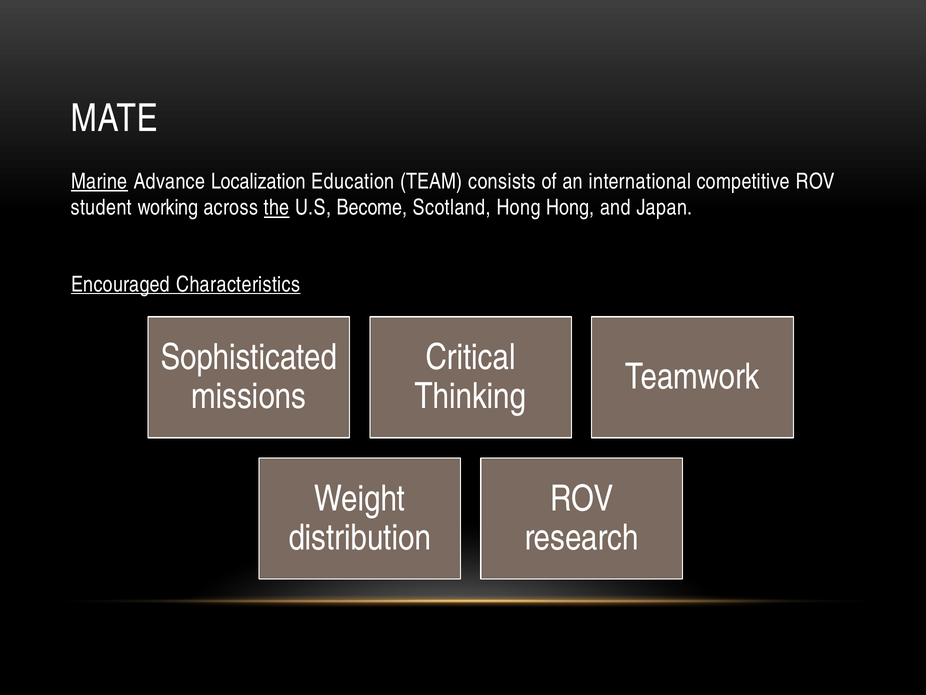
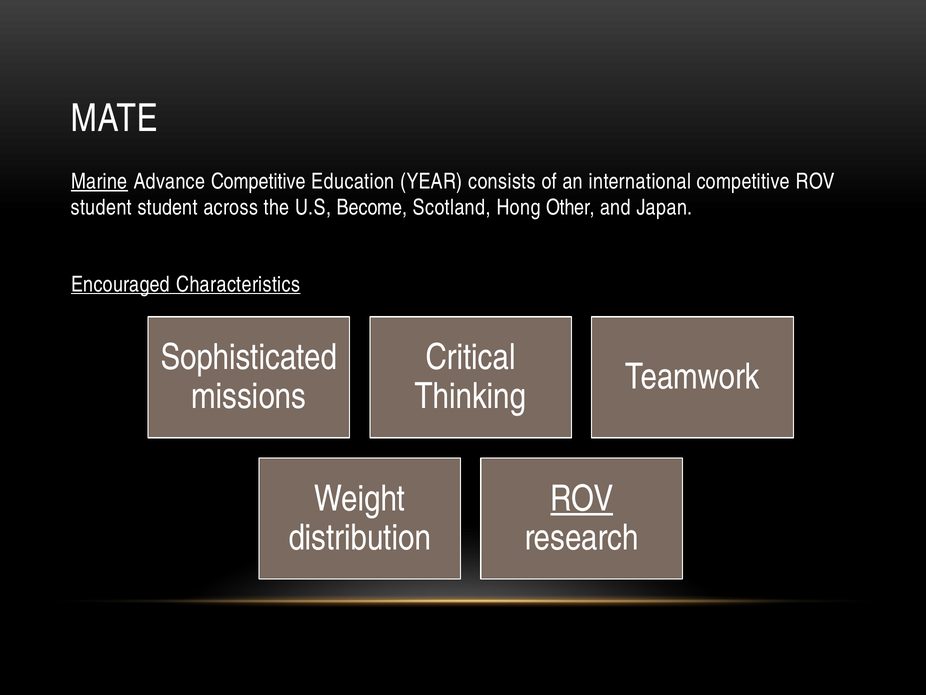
Advance Localization: Localization -> Competitive
TEAM: TEAM -> YEAR
student working: working -> student
the underline: present -> none
Hong Hong: Hong -> Other
ROV at (582, 498) underline: none -> present
